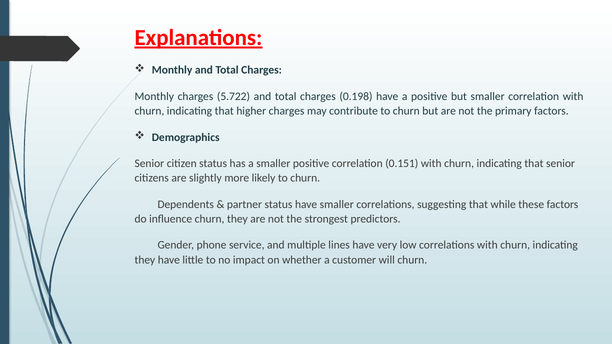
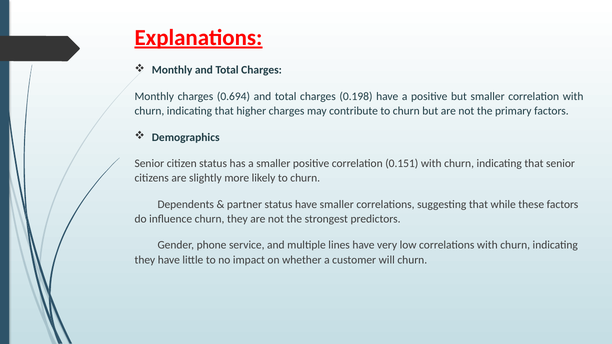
5.722: 5.722 -> 0.694
